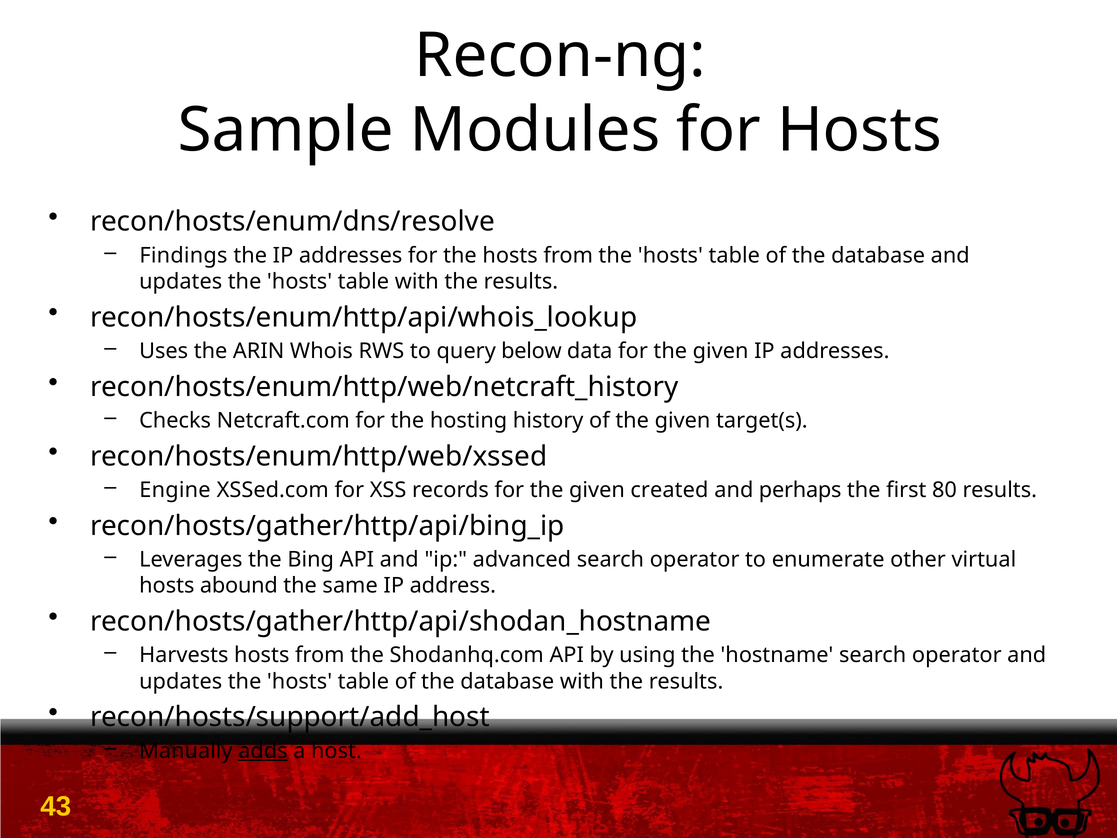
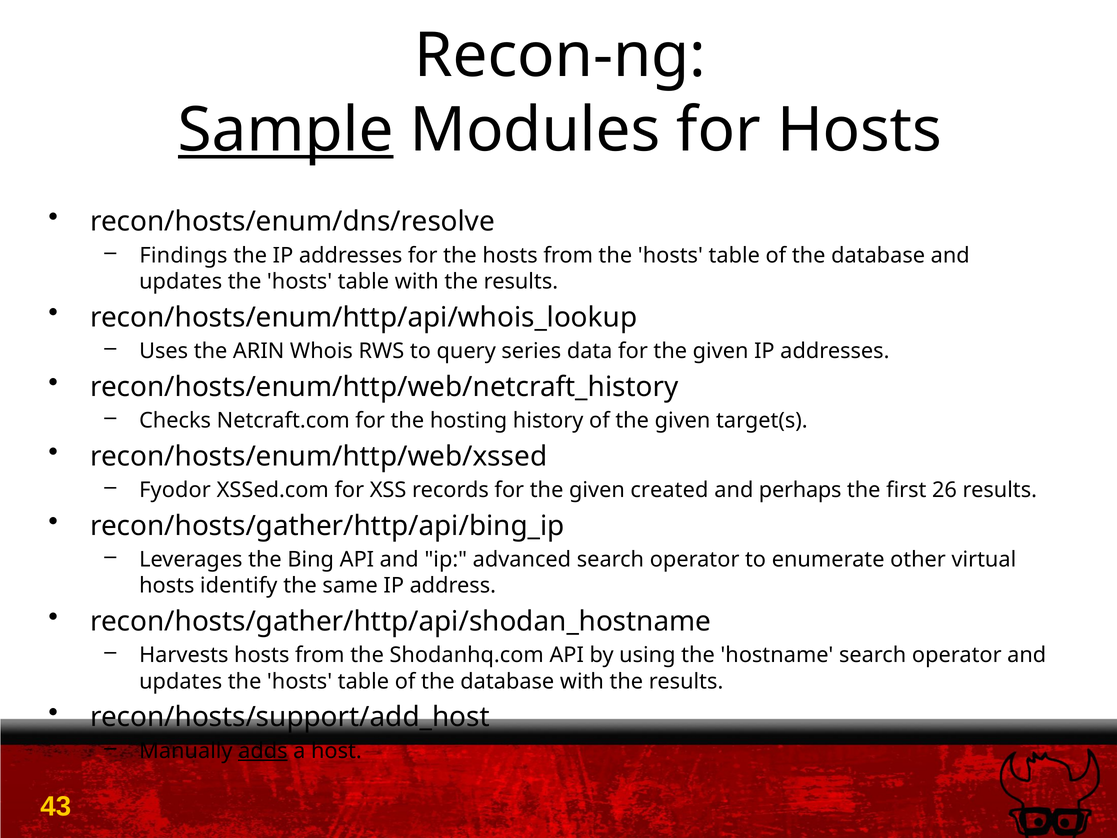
Sample underline: none -> present
below: below -> series
Engine: Engine -> Fyodor
80: 80 -> 26
abound: abound -> identify
